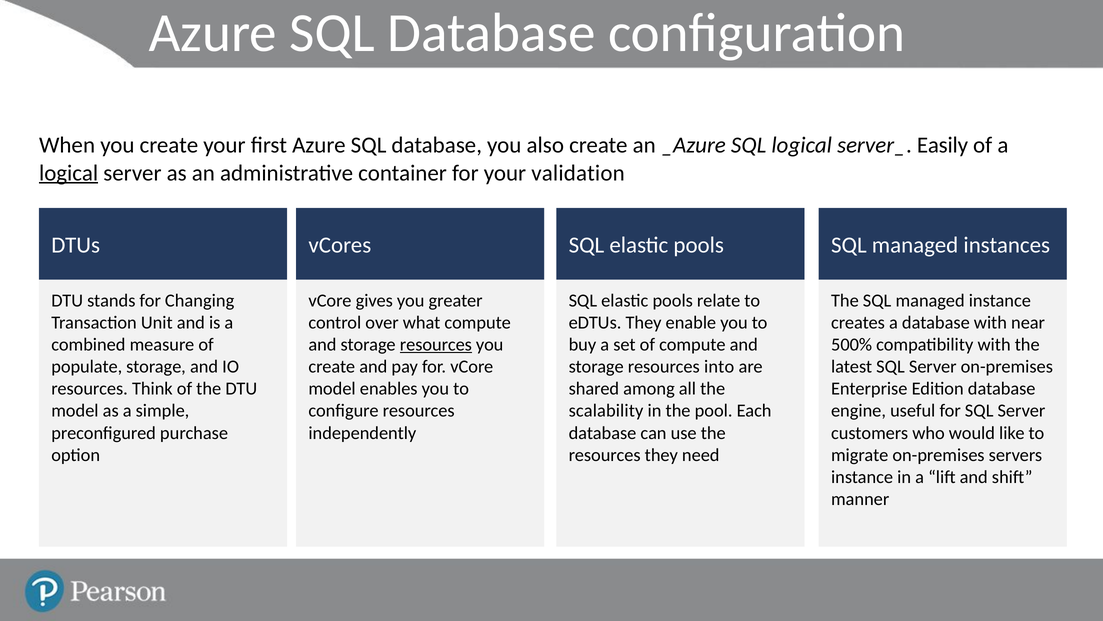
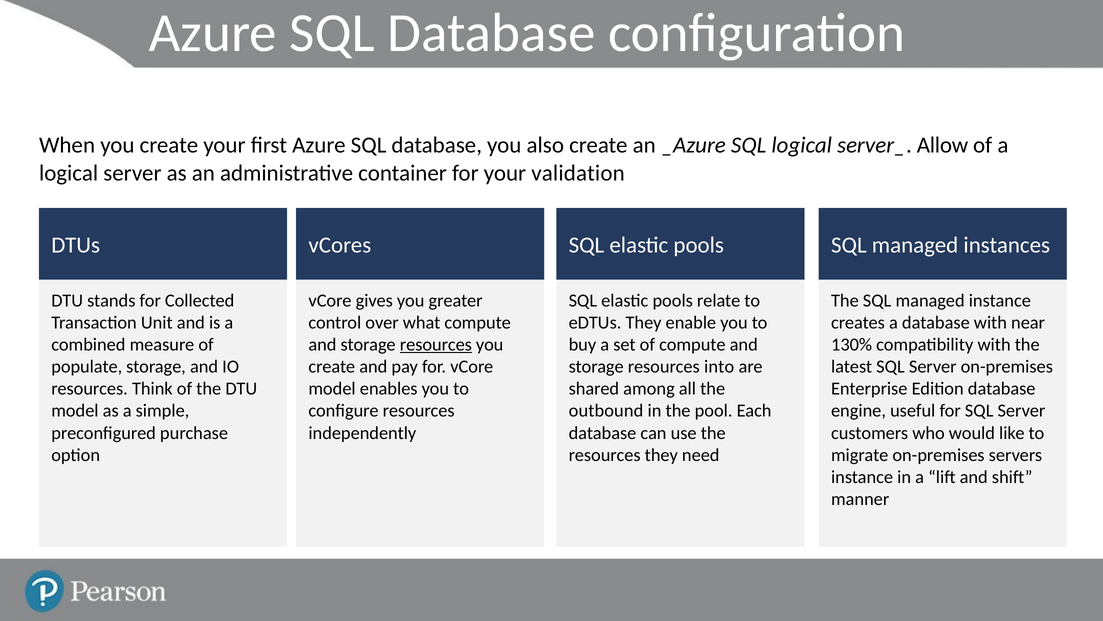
Easily: Easily -> Allow
logical at (69, 173) underline: present -> none
Changing: Changing -> Collected
500%: 500% -> 130%
scalability: scalability -> outbound
